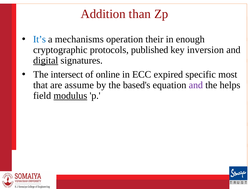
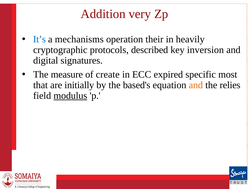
than: than -> very
enough: enough -> heavily
published: published -> described
digital underline: present -> none
intersect: intersect -> measure
online: online -> create
assume: assume -> initially
and at (196, 85) colour: purple -> orange
helps: helps -> relies
